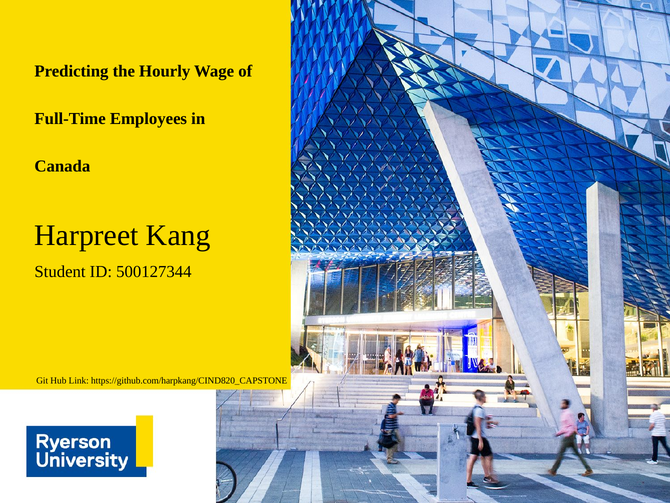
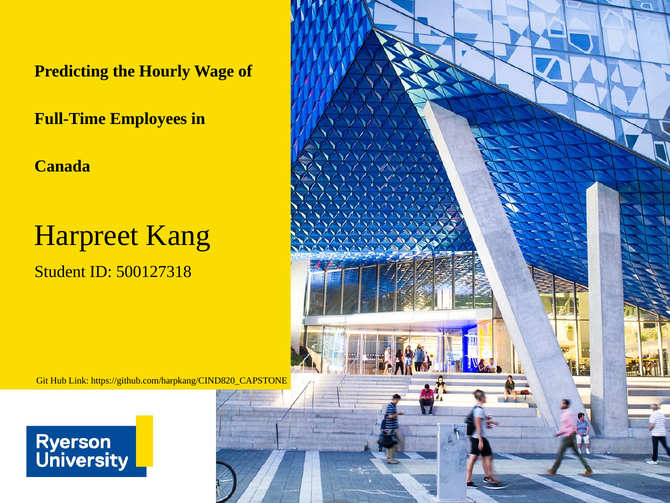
500127344: 500127344 -> 500127318
